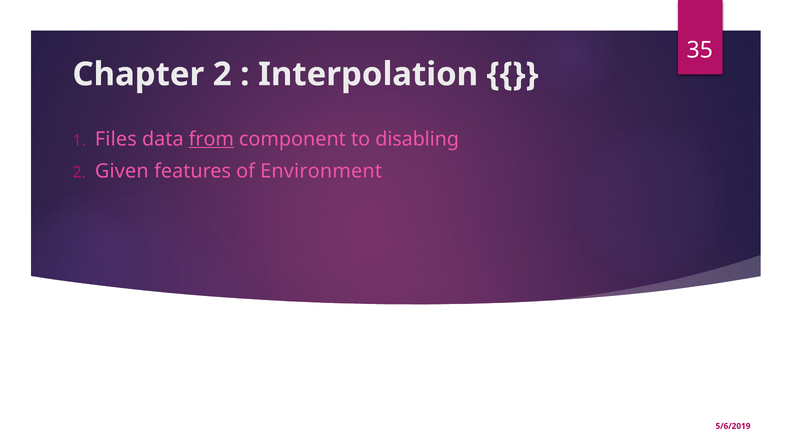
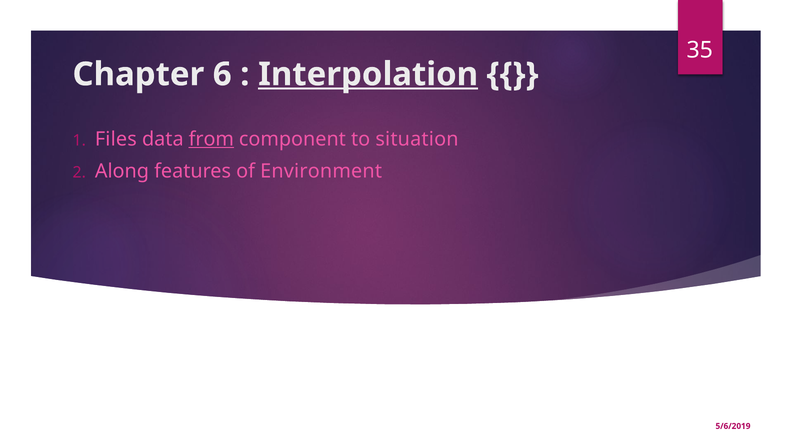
Chapter 2: 2 -> 6
Interpolation underline: none -> present
disabling: disabling -> situation
Given: Given -> Along
